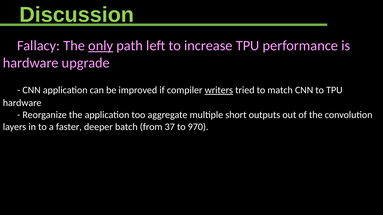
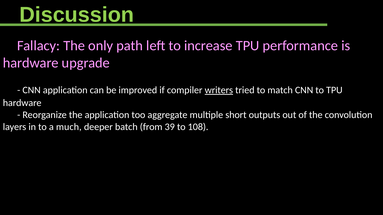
only underline: present -> none
faster: faster -> much
37: 37 -> 39
970: 970 -> 108
